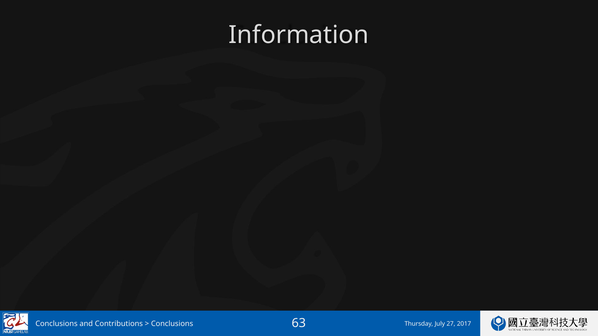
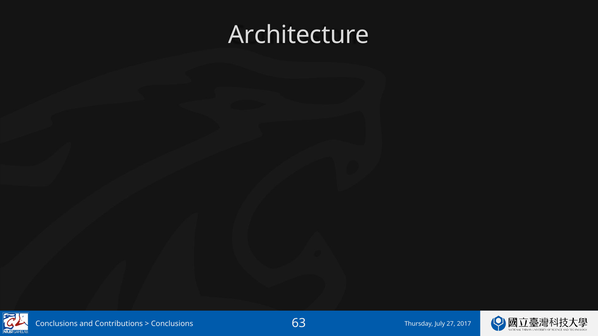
Information: Information -> Architecture
